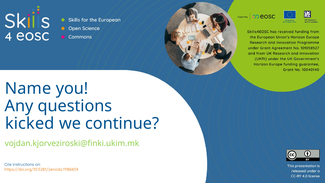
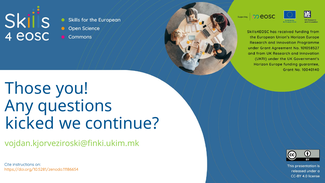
Name: Name -> Those
